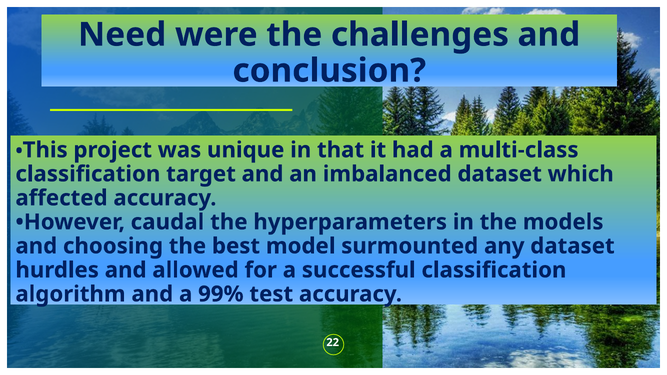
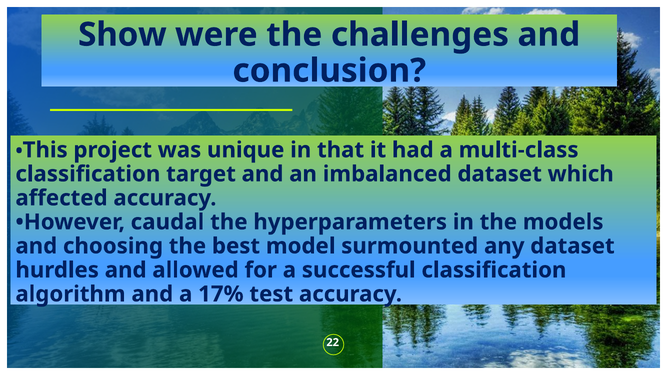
Need: Need -> Show
99%: 99% -> 17%
